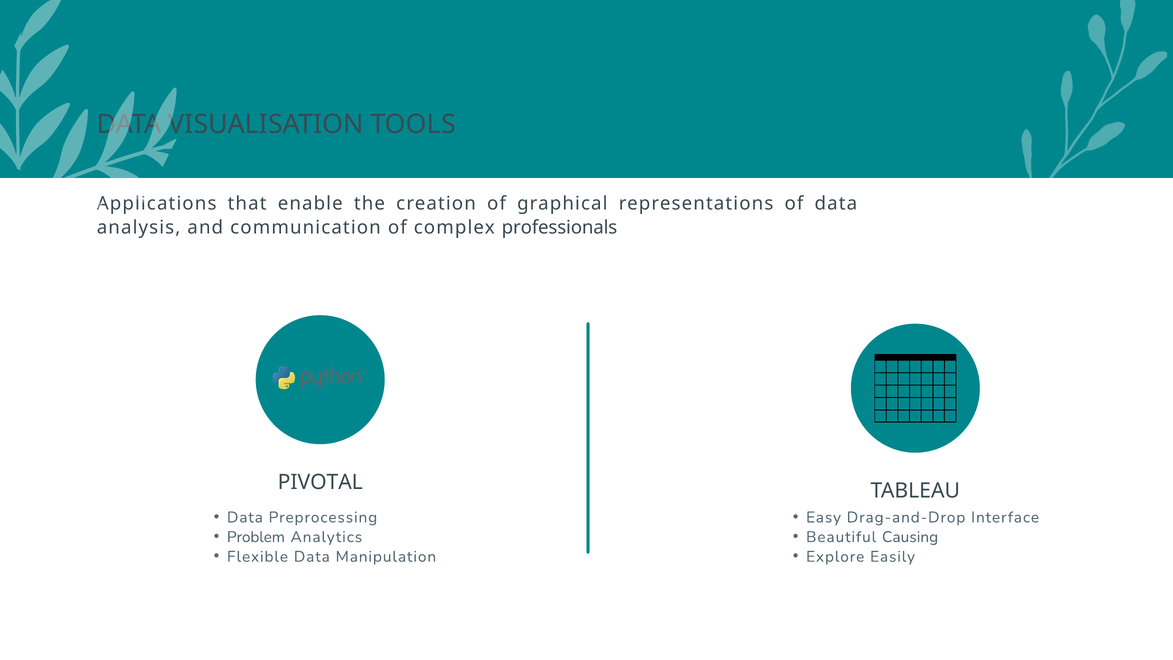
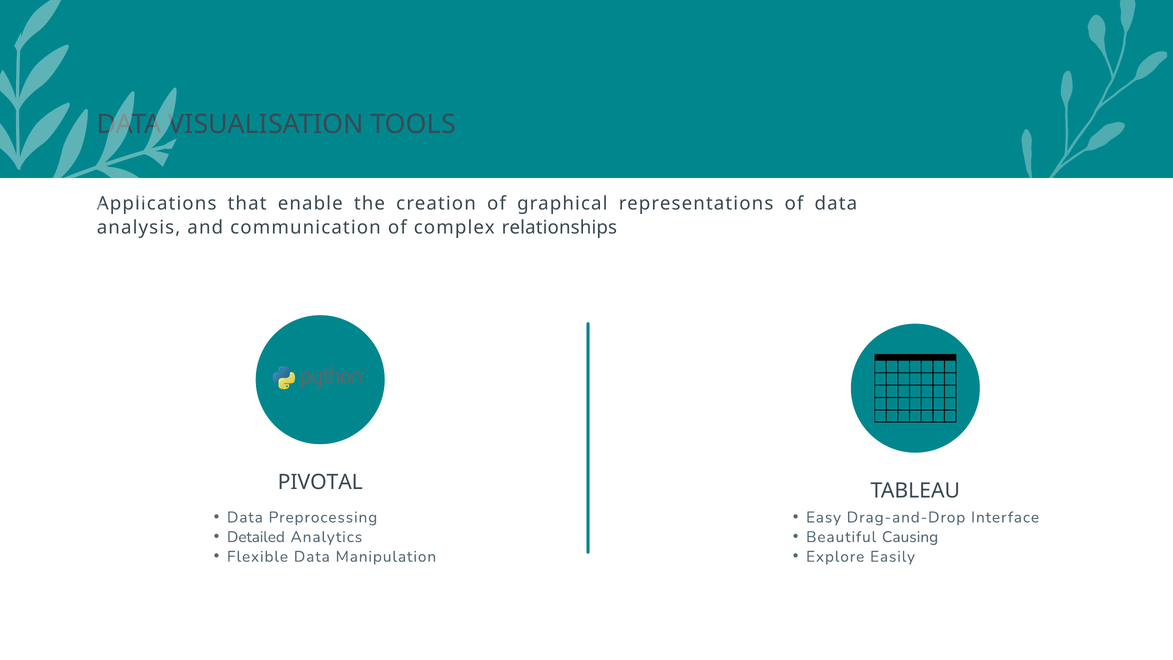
professionals: professionals -> relationships
Problem: Problem -> Detailed
